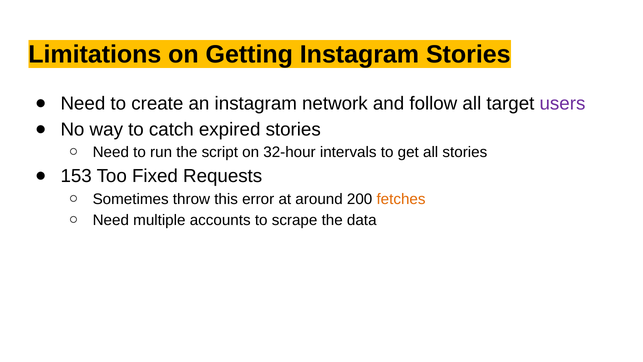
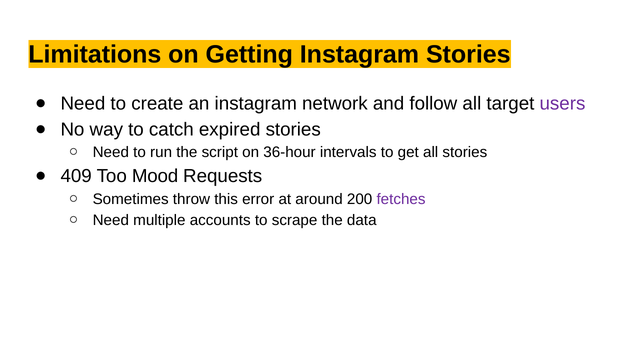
32-hour: 32-hour -> 36-hour
153: 153 -> 409
Fixed: Fixed -> Mood
fetches colour: orange -> purple
